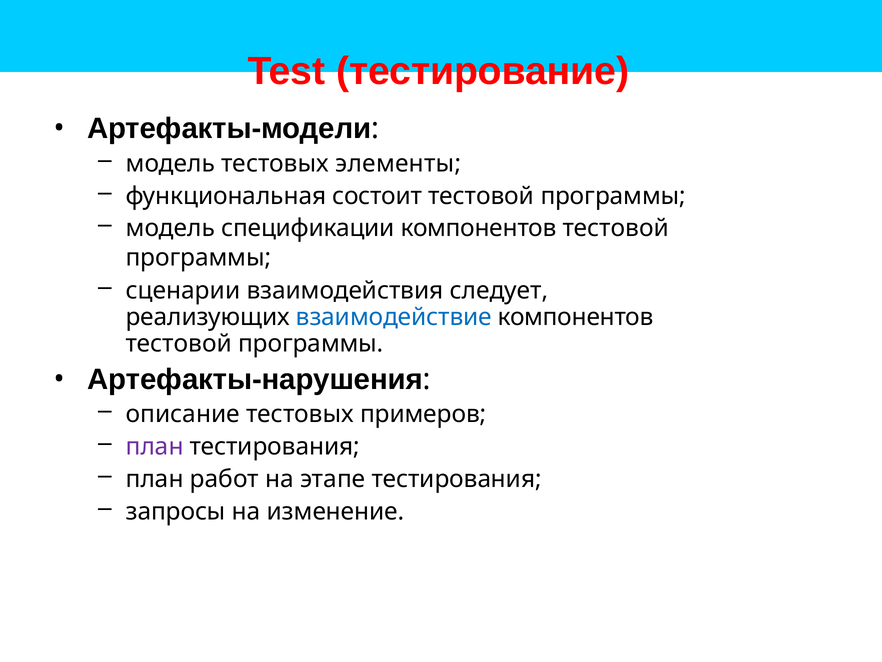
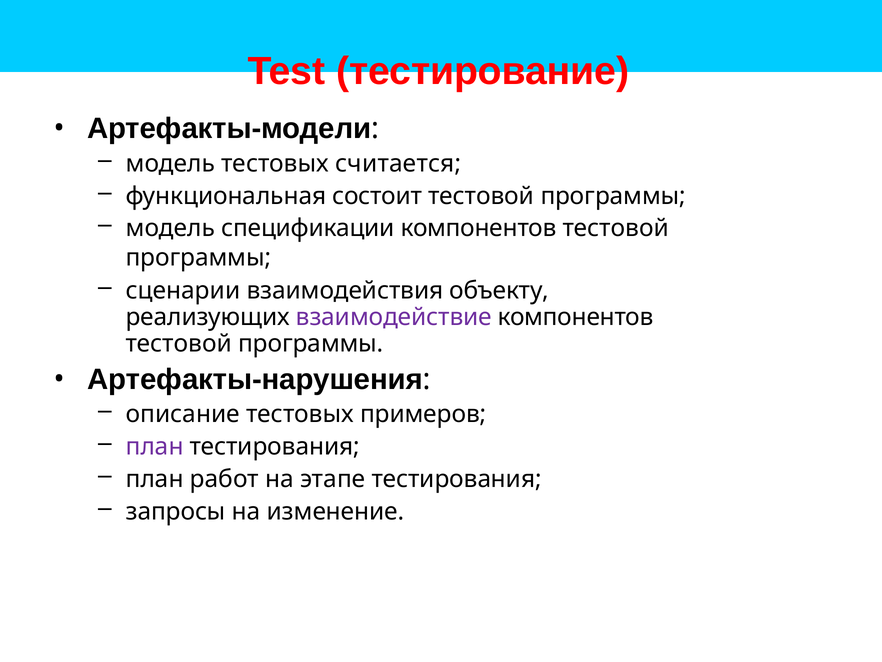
элементы: элементы -> считается
следует: следует -> объекту
взаимодействие colour: blue -> purple
